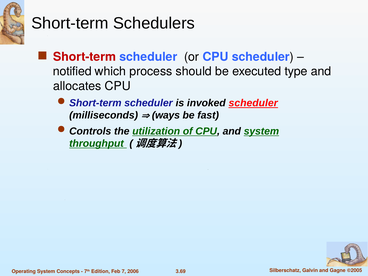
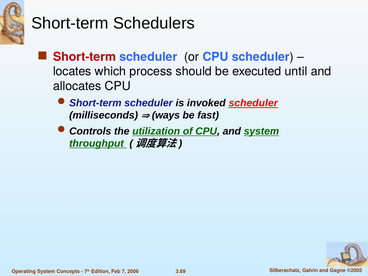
notified: notified -> locates
type: type -> until
